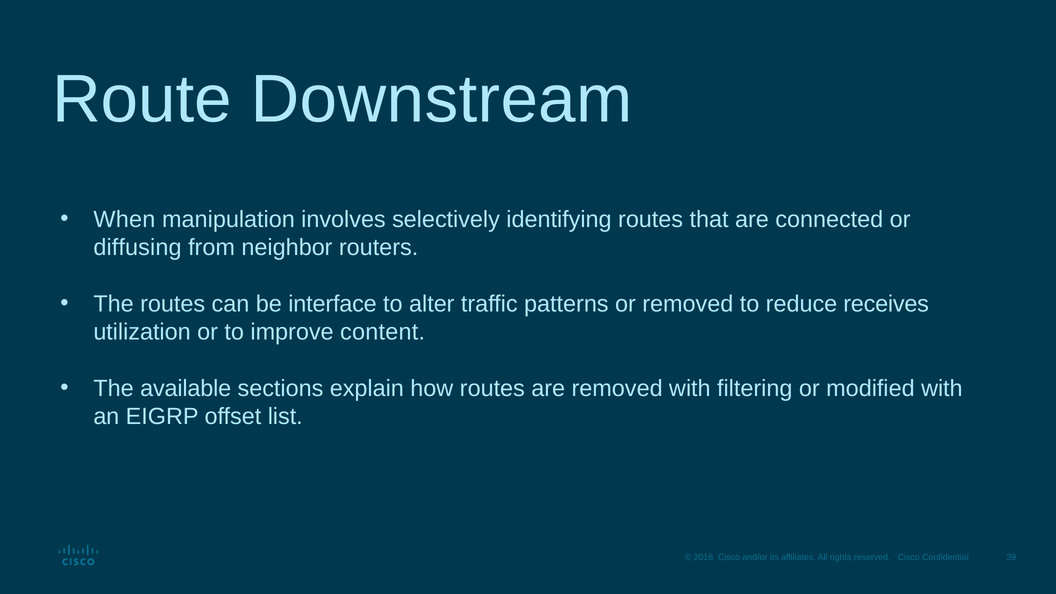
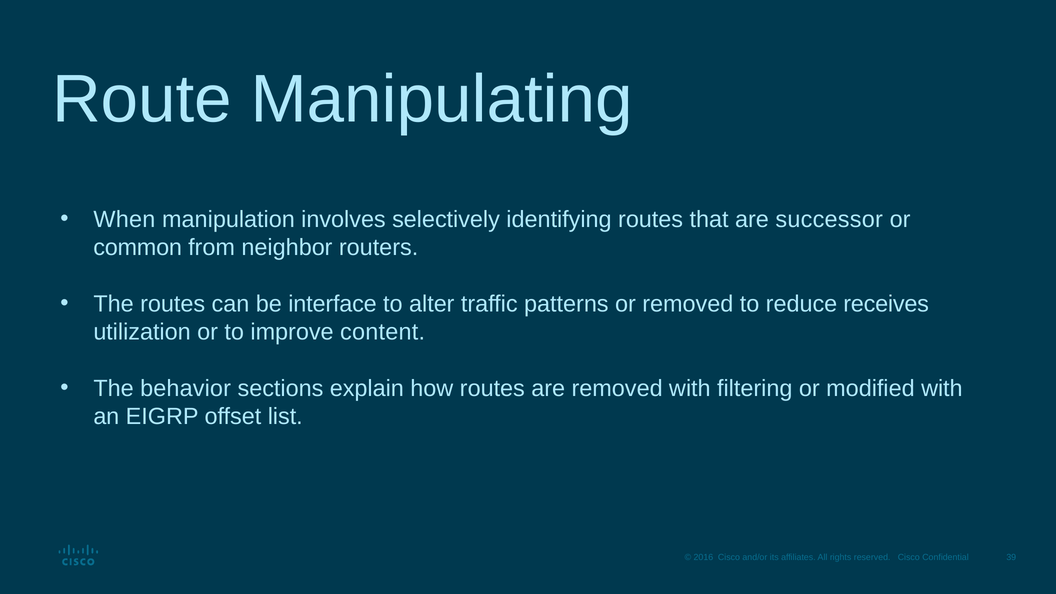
Downstream: Downstream -> Manipulating
connected: connected -> successor
diffusing: diffusing -> common
available: available -> behavior
